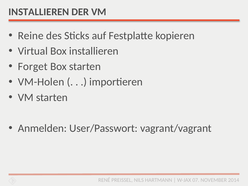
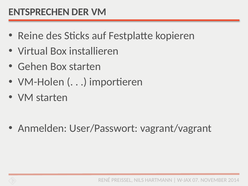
INSTALLIEREN at (39, 12): INSTALLIEREN -> ENTSPRECHEN
Forget: Forget -> Gehen
